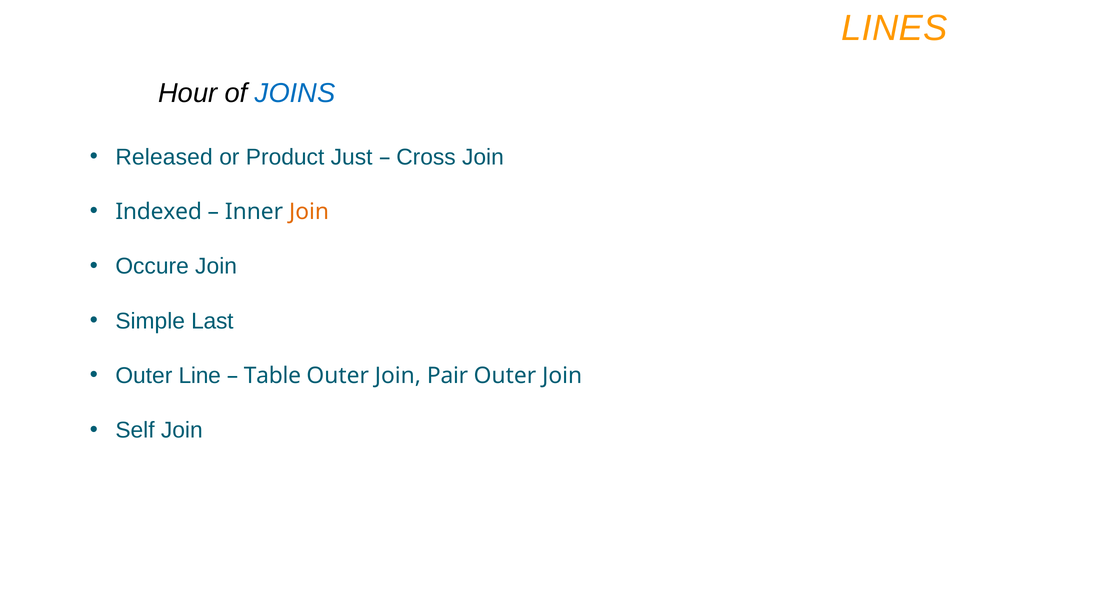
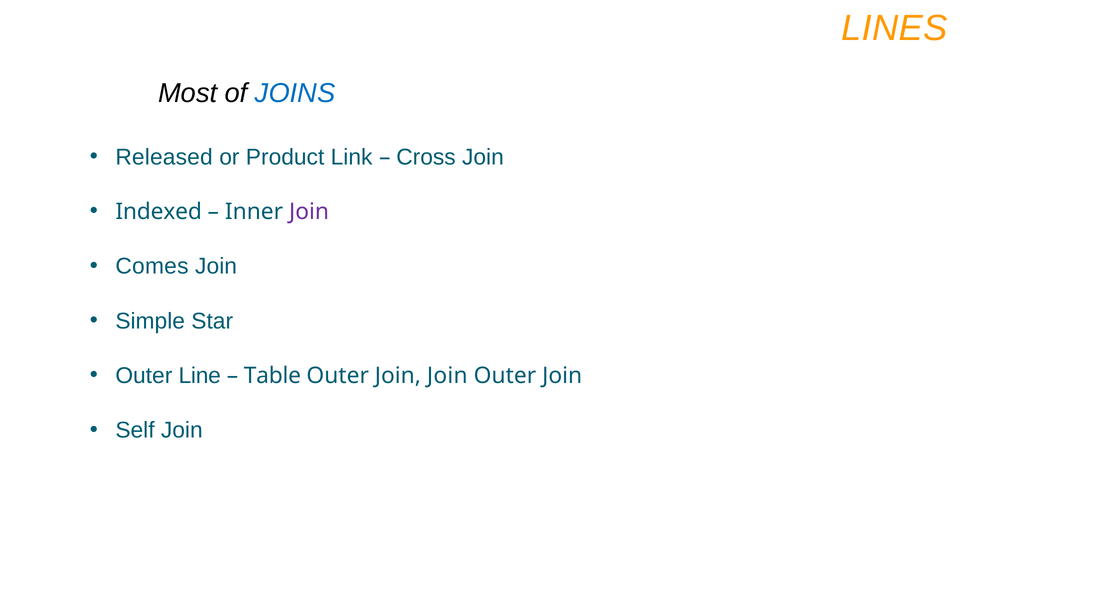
Hour: Hour -> Most
Just: Just -> Link
Join at (309, 212) colour: orange -> purple
Occure: Occure -> Comes
Last: Last -> Star
Join Pair: Pair -> Join
